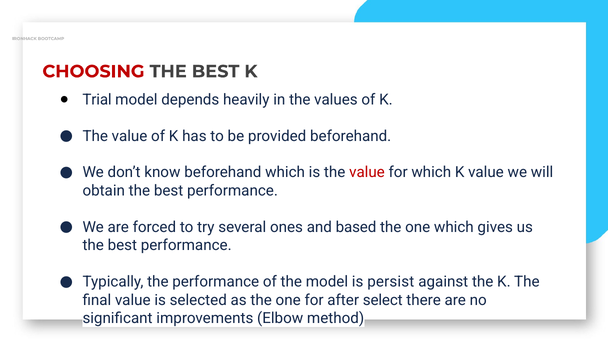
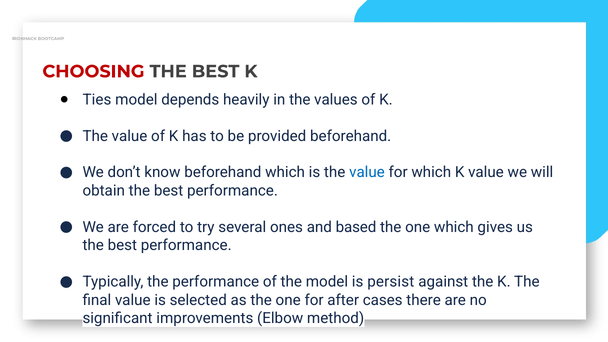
Trial: Trial -> Ties
value at (367, 172) colour: red -> blue
select: select -> cases
